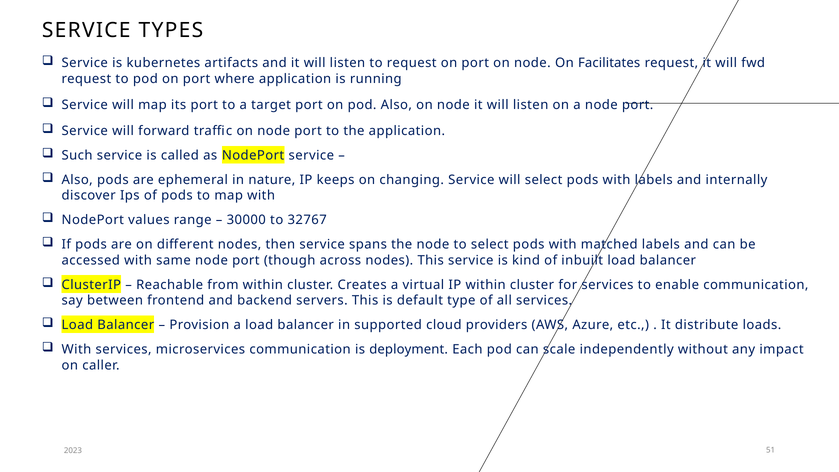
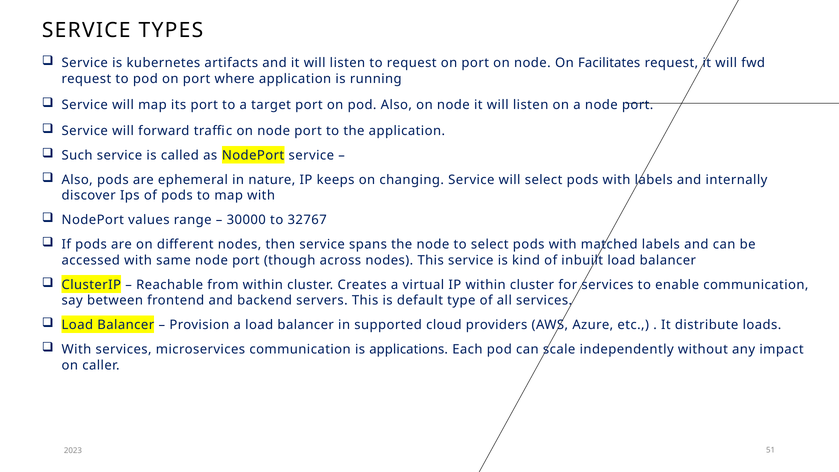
deployment: deployment -> applications
